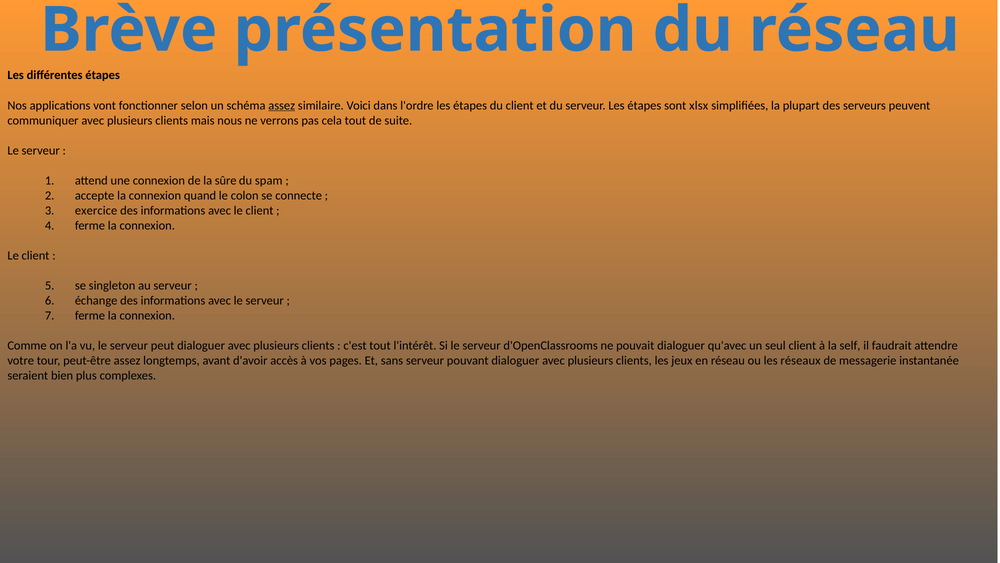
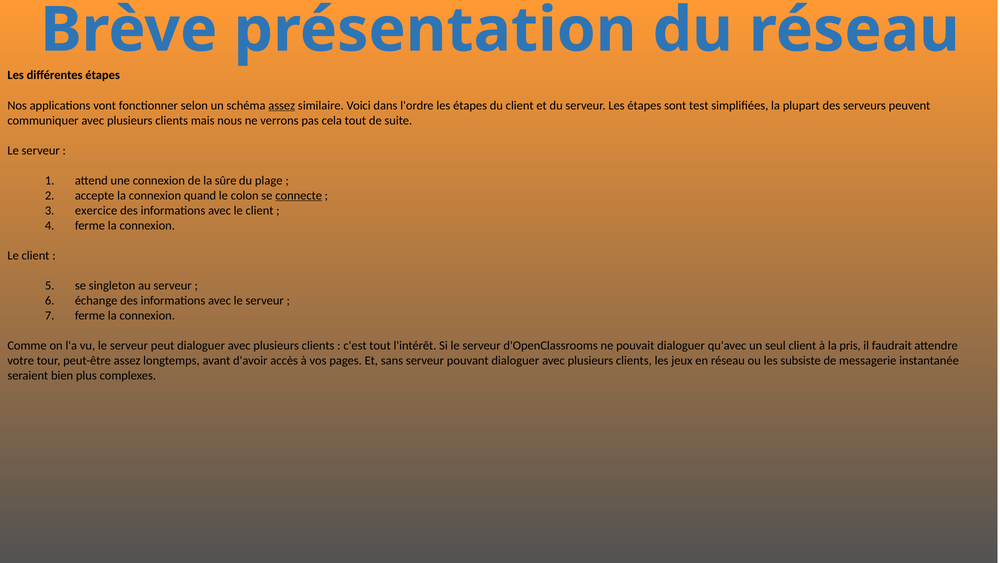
xlsx: xlsx -> test
spam: spam -> plage
connecte underline: none -> present
self: self -> pris
réseaux: réseaux -> subsiste
